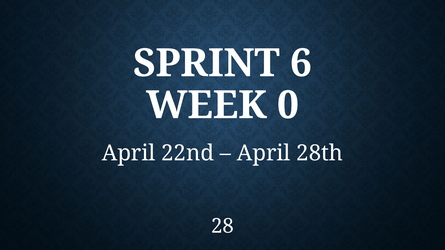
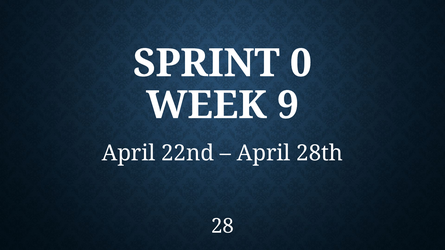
6: 6 -> 0
0: 0 -> 9
